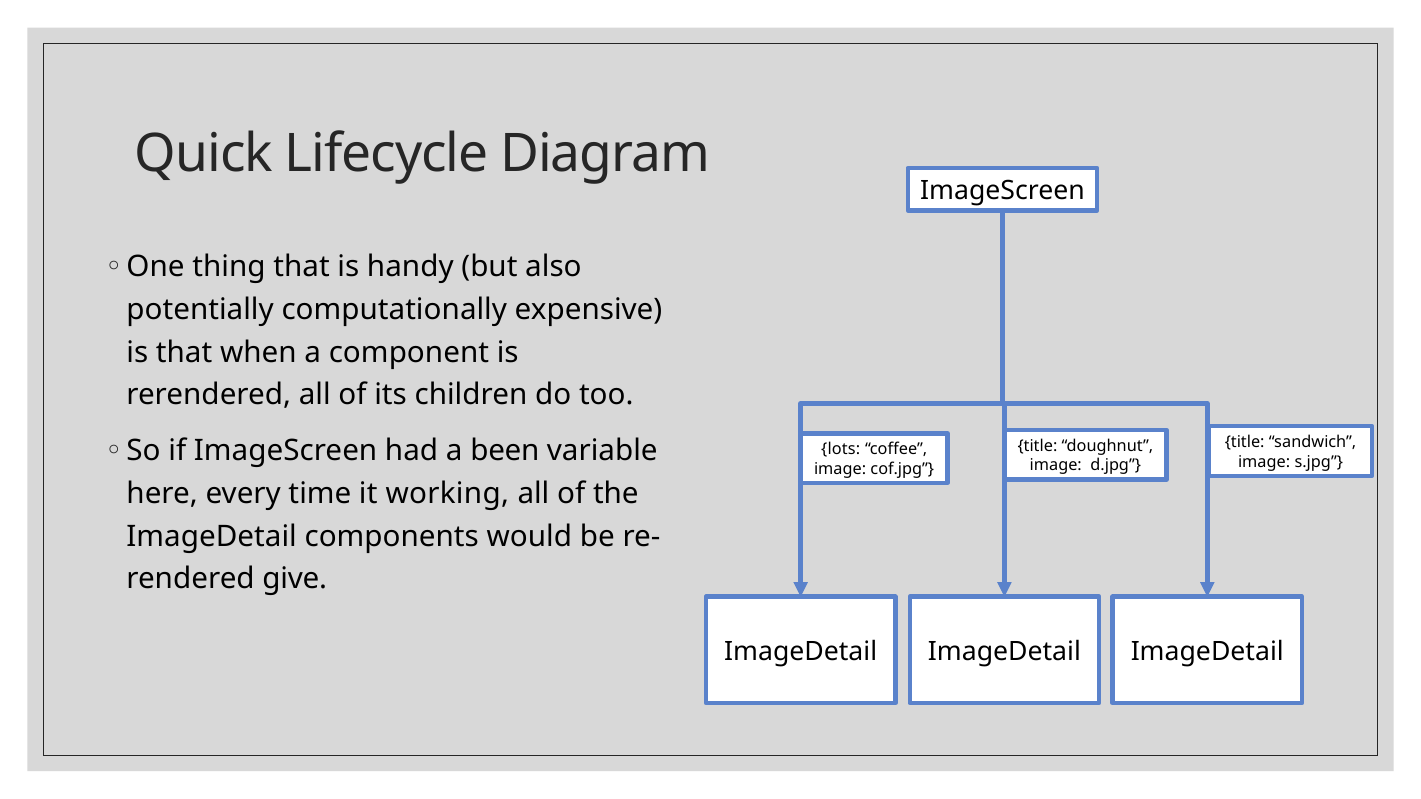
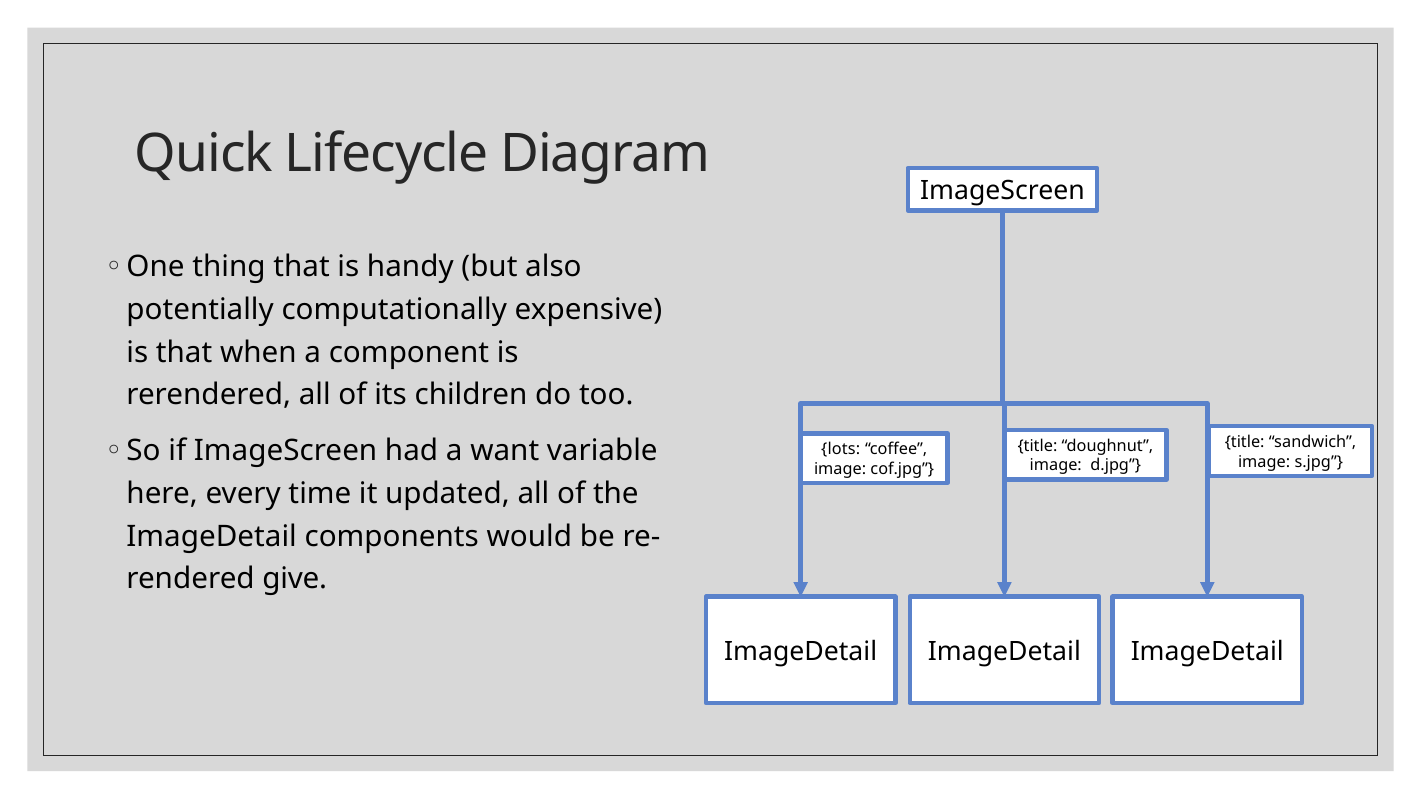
been: been -> want
working: working -> updated
